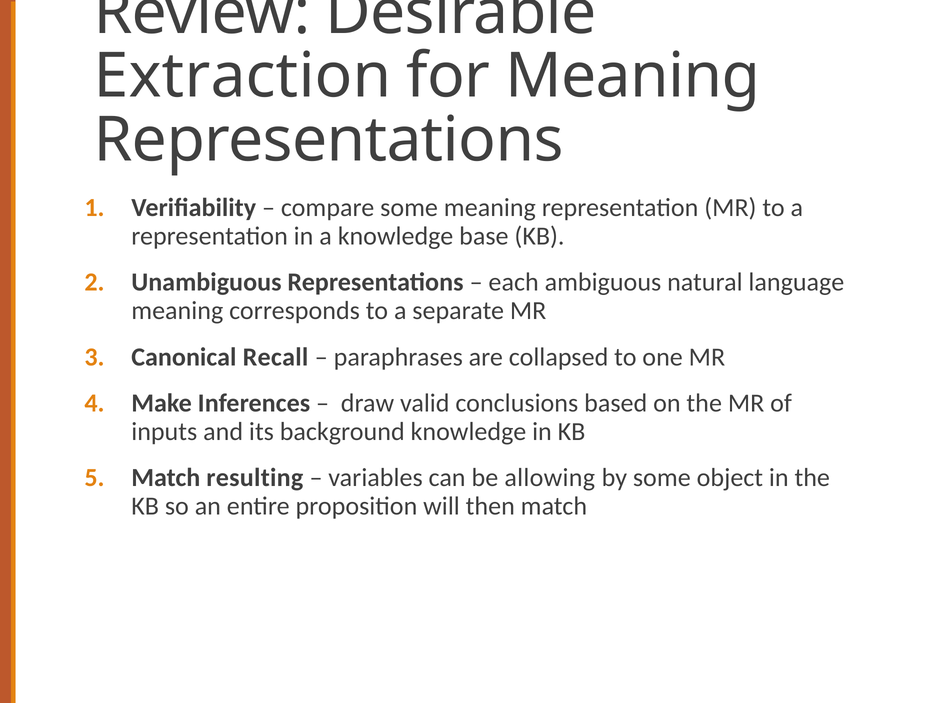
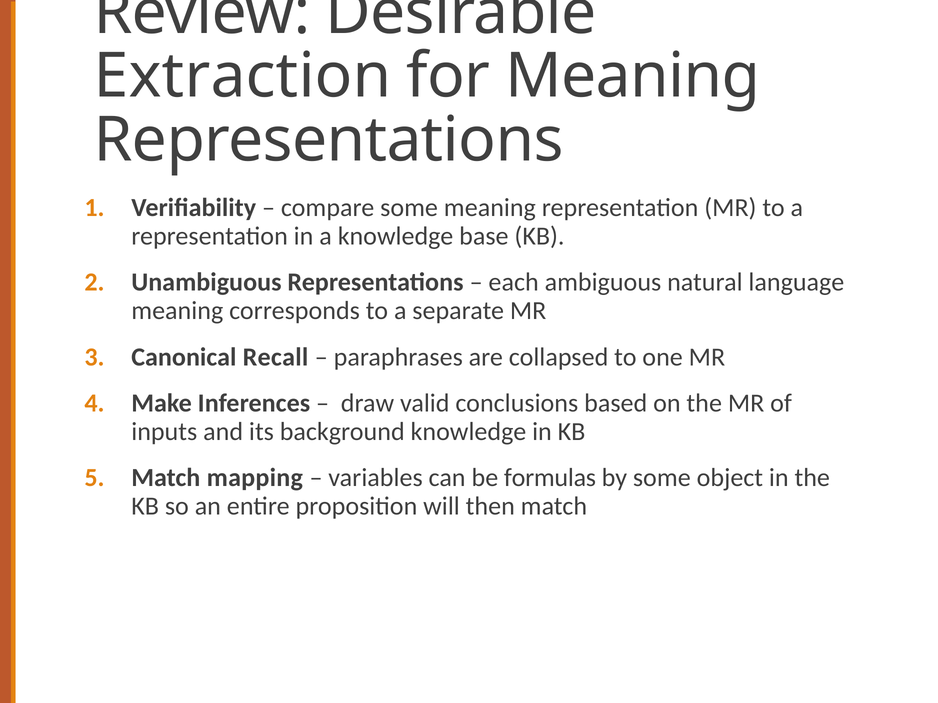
resulting: resulting -> mapping
allowing: allowing -> formulas
